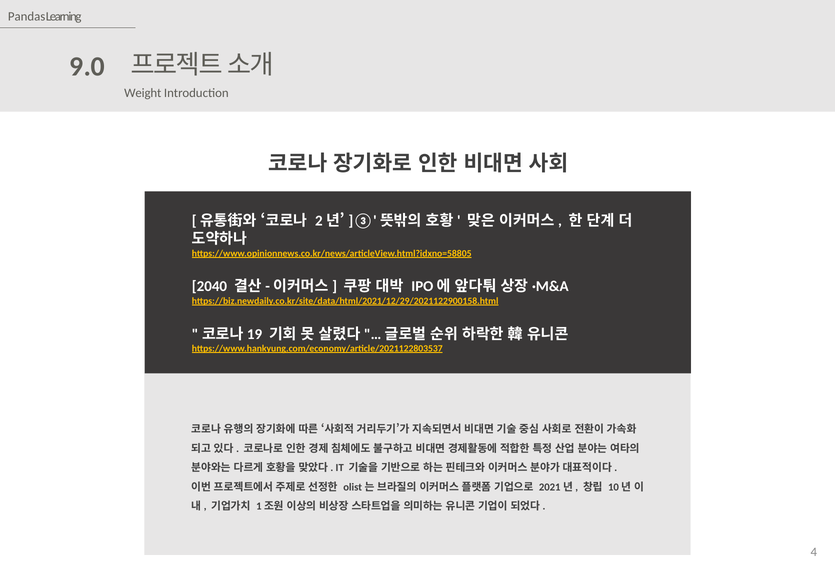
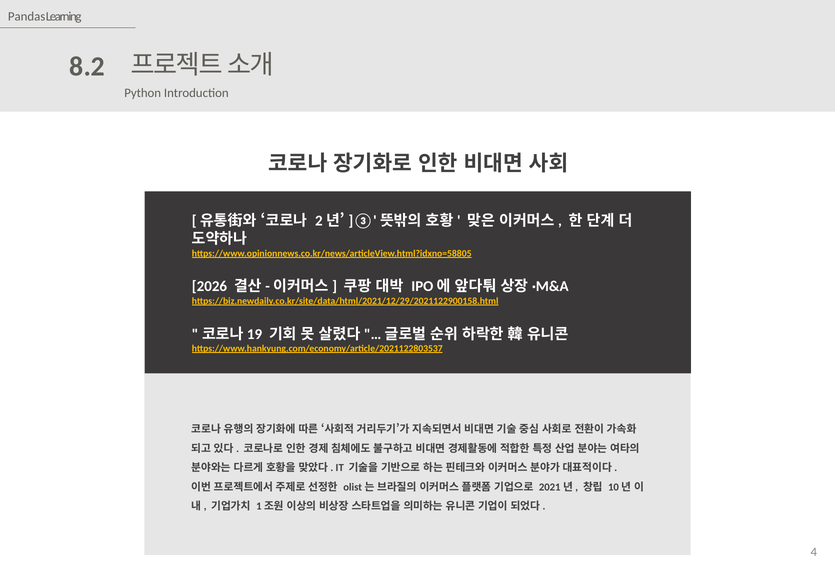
9.0: 9.0 -> 8.2
Weight: Weight -> Python
2040: 2040 -> 2026
